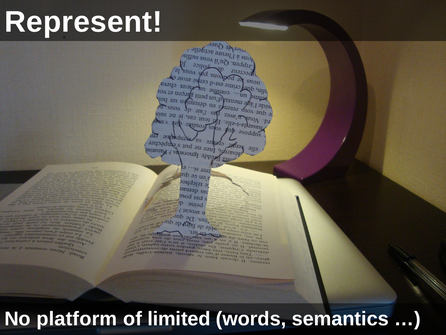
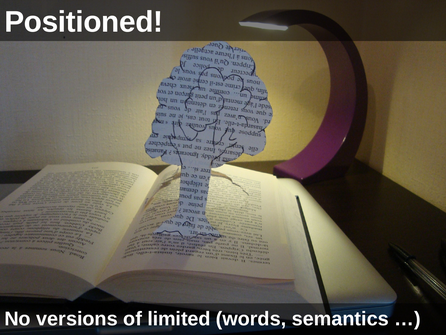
Represent: Represent -> Positioned
platform: platform -> versions
